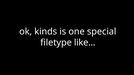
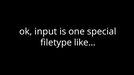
kinds: kinds -> input
